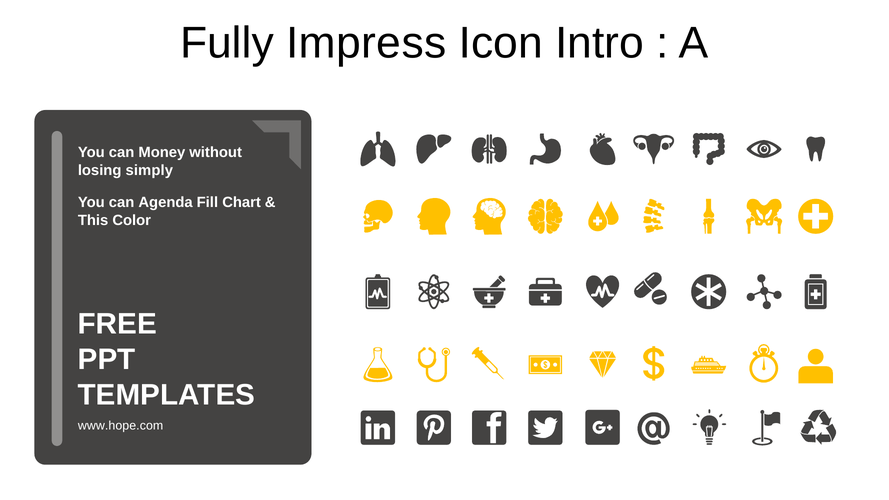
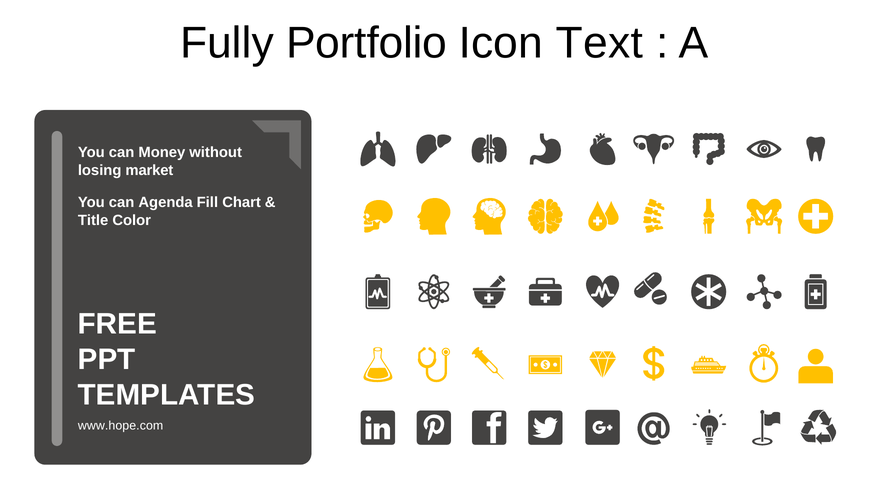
Impress: Impress -> Portfolio
Intro: Intro -> Text
simply: simply -> market
This: This -> Title
